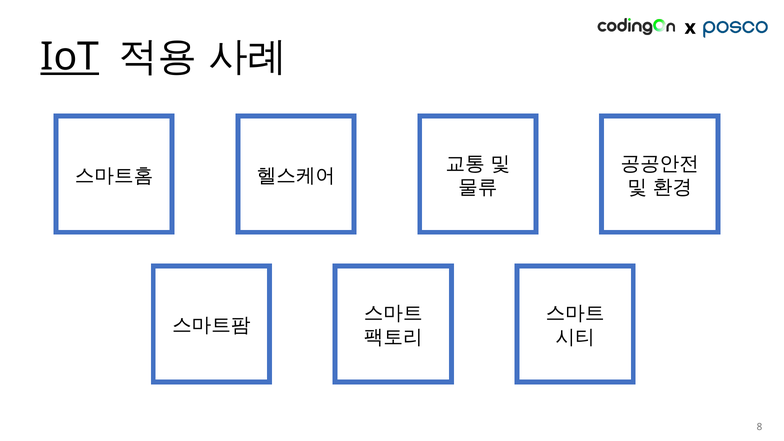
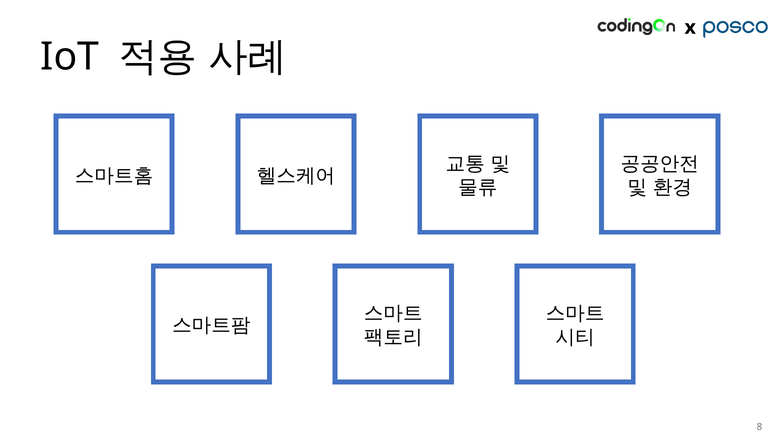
IoT underline: present -> none
